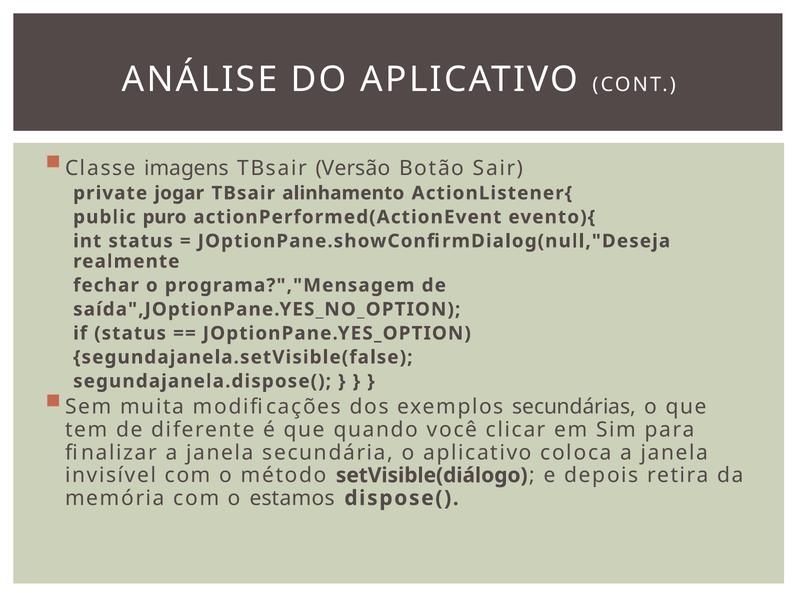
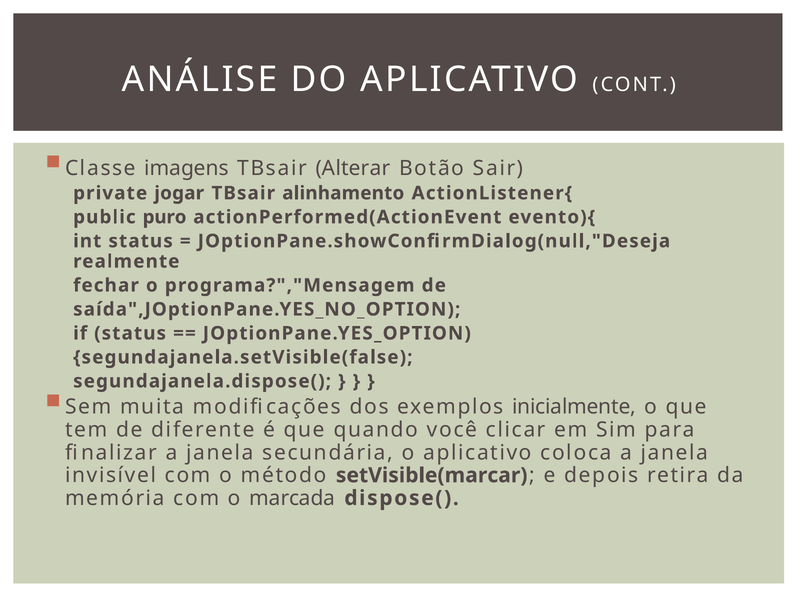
Versão: Versão -> Alterar
secundárias: secundárias -> inicialmente
setVisible(diálogo: setVisible(diálogo -> setVisible(marcar
estamos: estamos -> marcada
